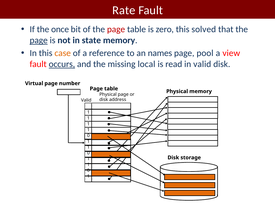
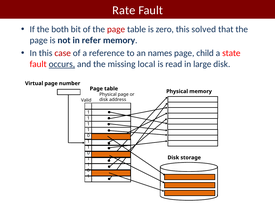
once: once -> both
page at (39, 40) underline: present -> none
state: state -> refer
case colour: orange -> red
pool: pool -> child
view: view -> state
in valid: valid -> large
